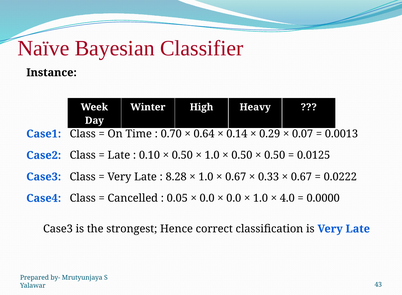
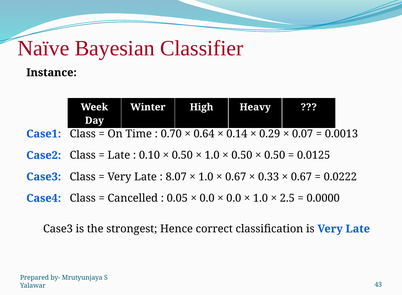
8.28: 8.28 -> 8.07
4.0: 4.0 -> 2.5
